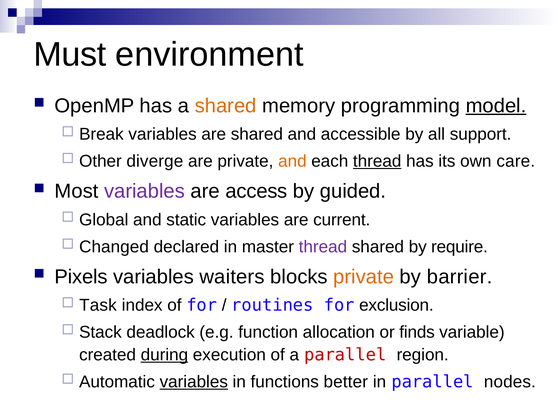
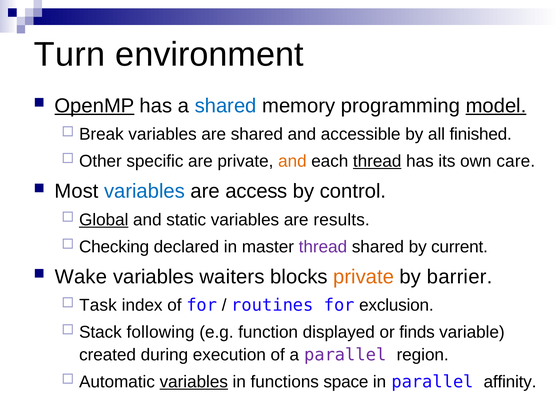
Must: Must -> Turn
OpenMP underline: none -> present
shared at (226, 106) colour: orange -> blue
support: support -> finished
diverge: diverge -> specific
variables at (144, 191) colour: purple -> blue
guided: guided -> control
Global underline: none -> present
current: current -> results
Changed: Changed -> Checking
require: require -> current
Pixels: Pixels -> Wake
deadlock: deadlock -> following
allocation: allocation -> displayed
during underline: present -> none
parallel at (345, 355) colour: red -> purple
better: better -> space
nodes: nodes -> affinity
